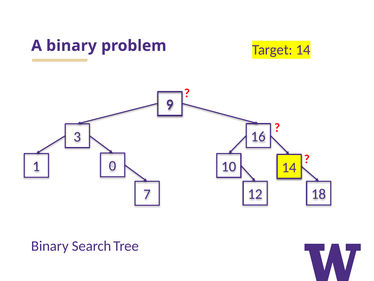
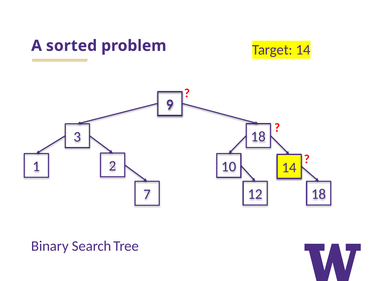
A binary: binary -> sorted
3 16: 16 -> 18
0: 0 -> 2
